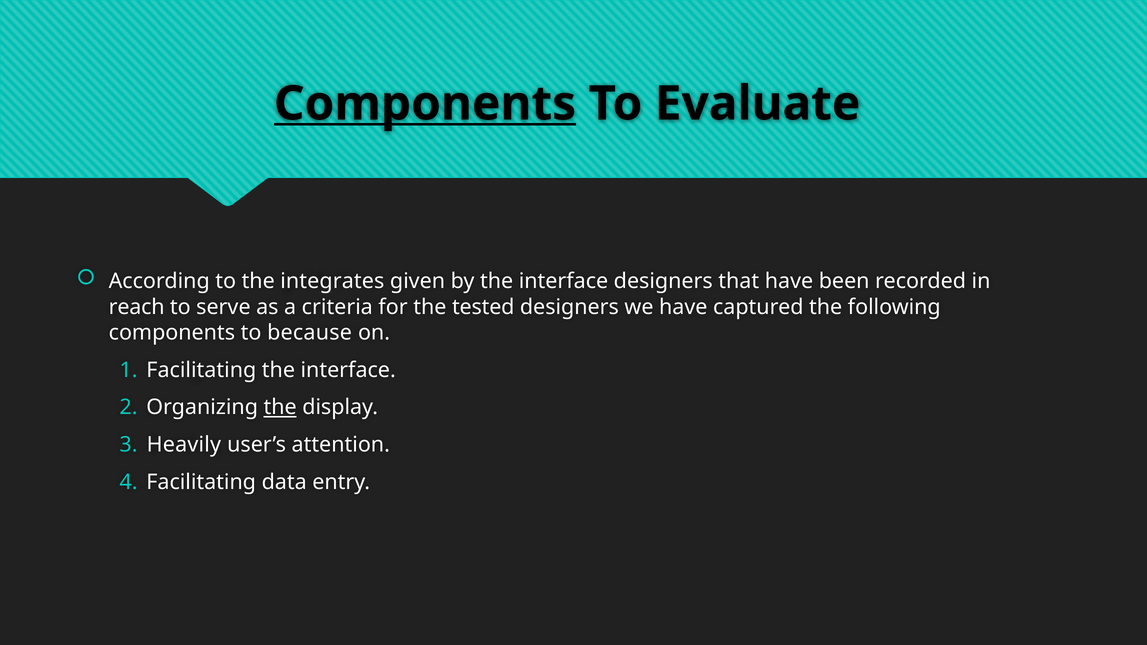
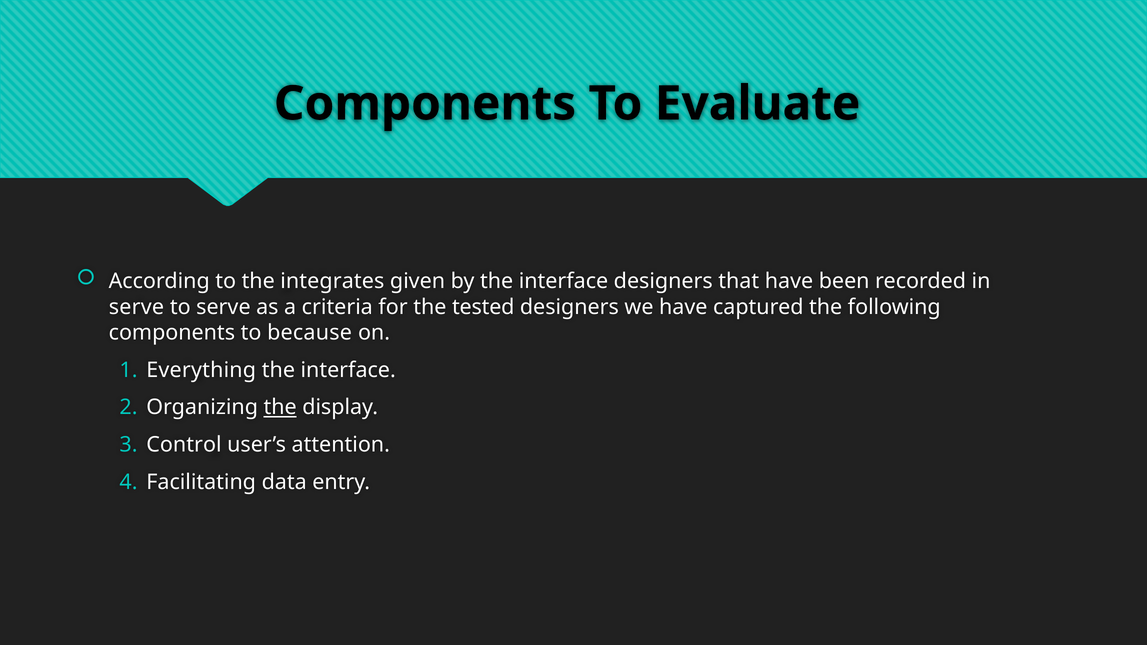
Components at (425, 104) underline: present -> none
reach at (137, 307): reach -> serve
Facilitating at (201, 370): Facilitating -> Everything
Heavily: Heavily -> Control
